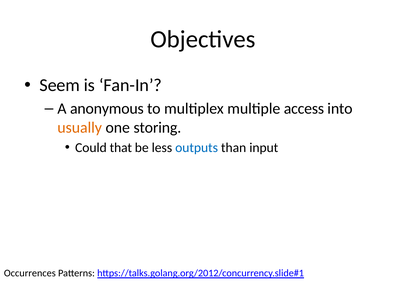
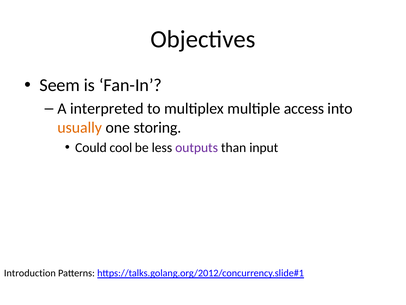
anonymous: anonymous -> interpreted
that: that -> cool
outputs colour: blue -> purple
Occurrences: Occurrences -> Introduction
